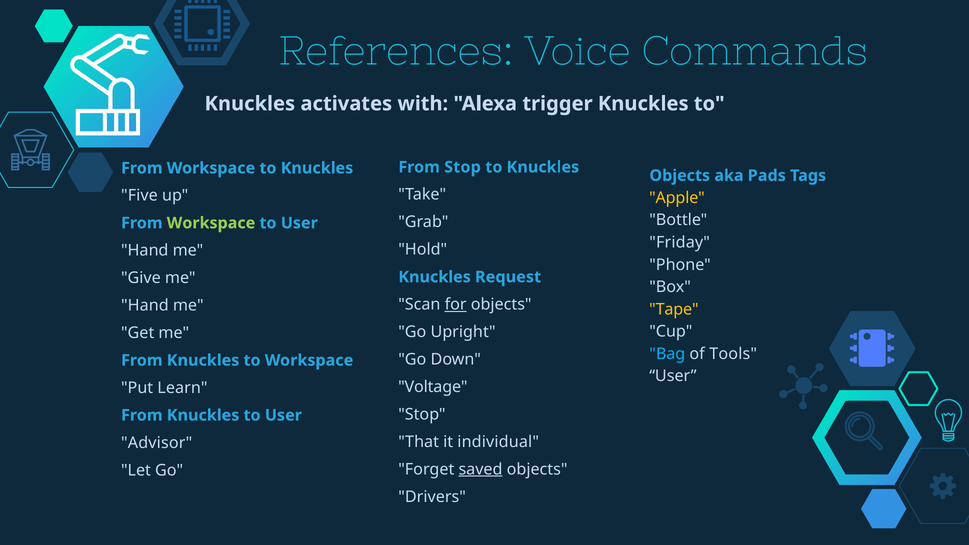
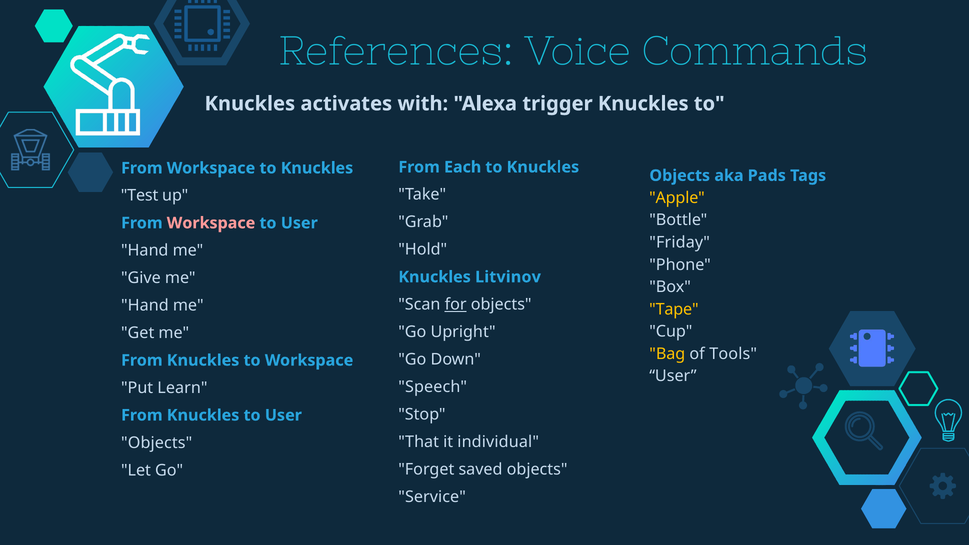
From Stop: Stop -> Each
Five: Five -> Test
Workspace at (211, 223) colour: light green -> pink
Request: Request -> Litvinov
Bag colour: light blue -> yellow
Voltage: Voltage -> Speech
Advisor at (157, 443): Advisor -> Objects
saved underline: present -> none
Drivers: Drivers -> Service
